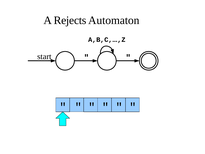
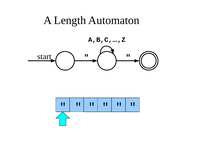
Rejects: Rejects -> Length
